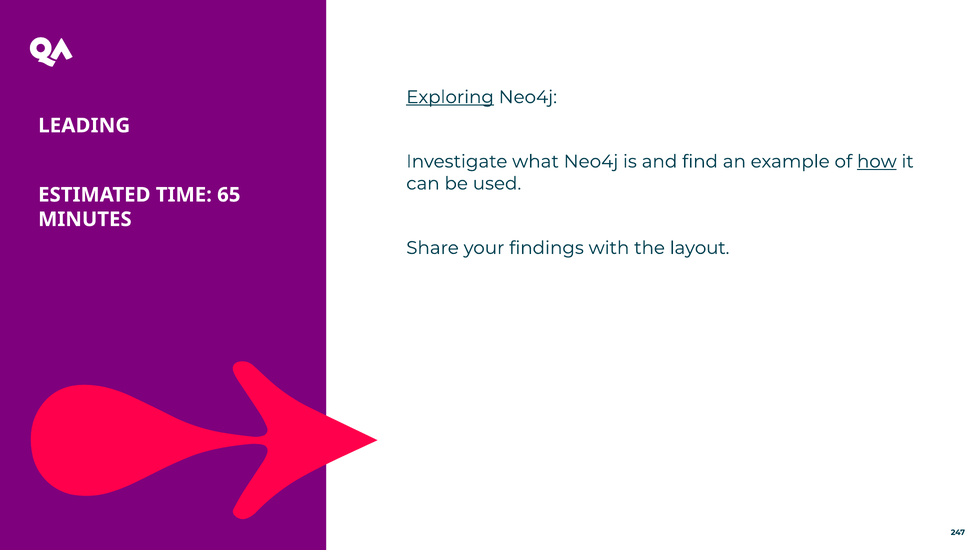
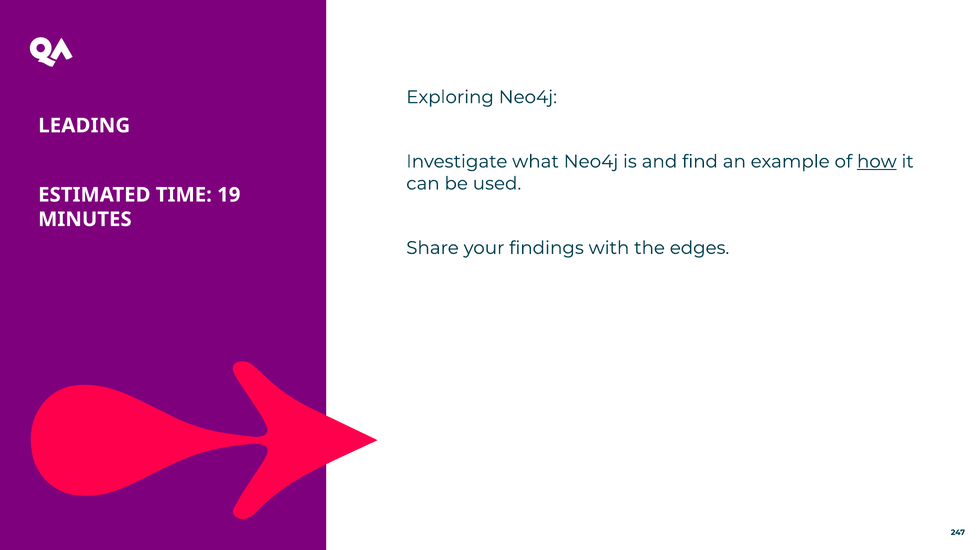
Exploring underline: present -> none
65: 65 -> 19
layout: layout -> edges
